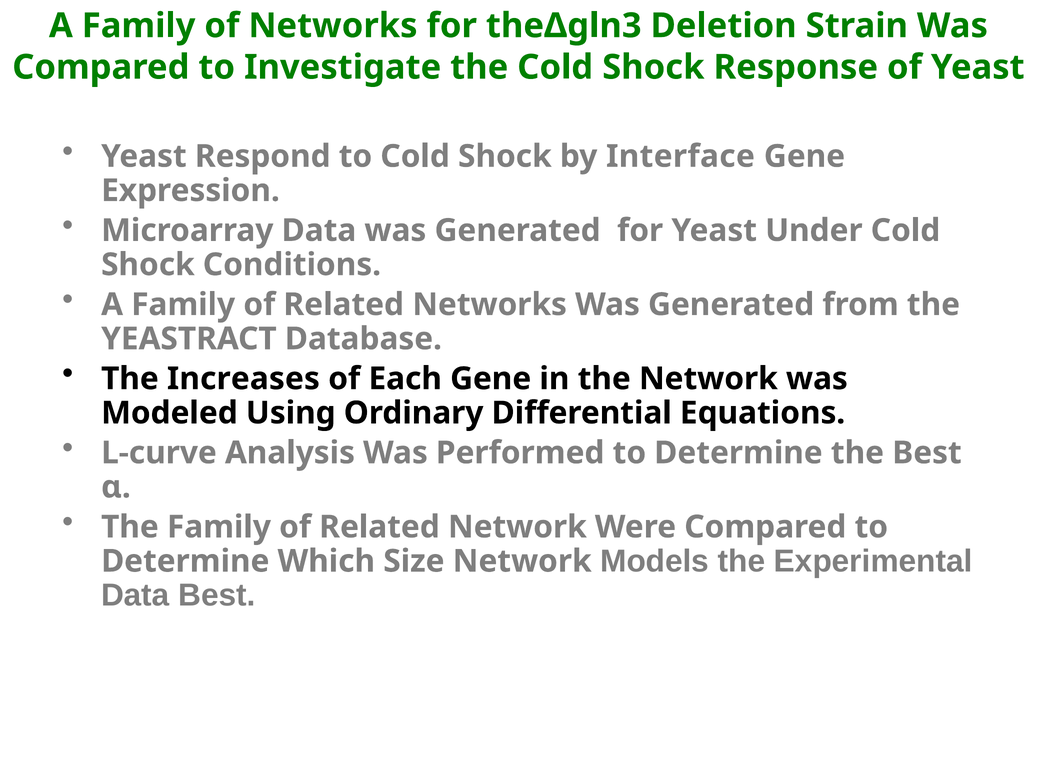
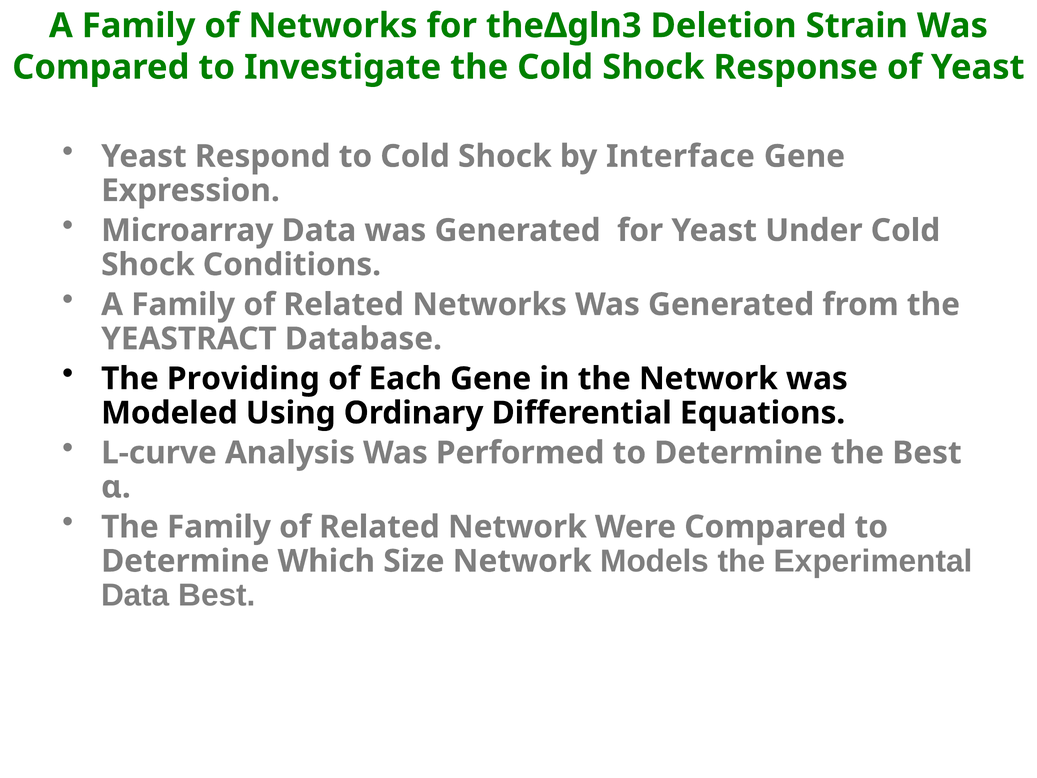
Increases: Increases -> Providing
